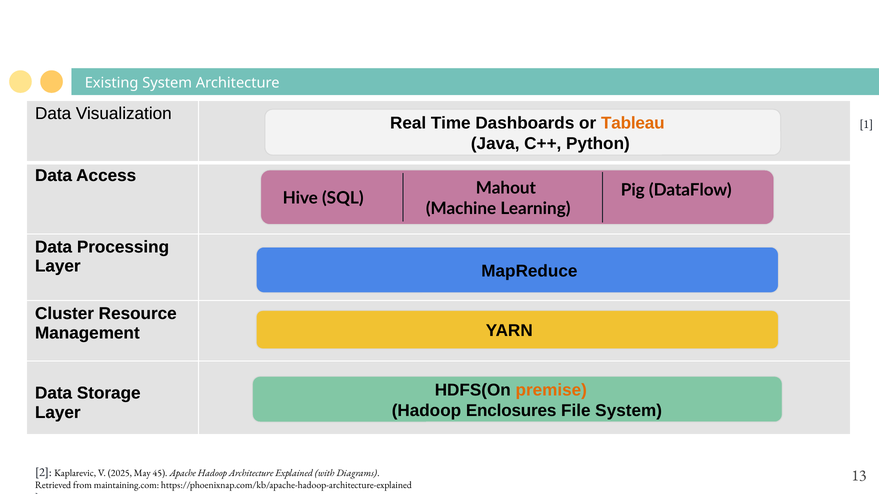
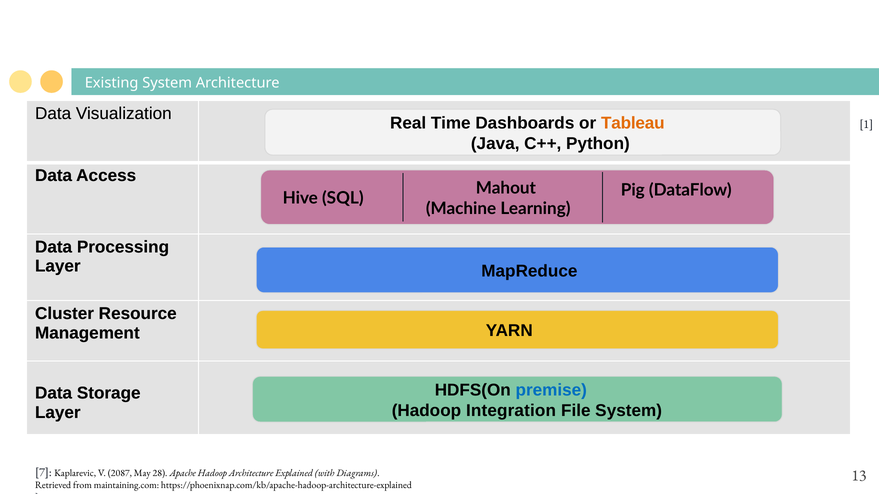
premise colour: orange -> blue
Enclosures: Enclosures -> Integration
2: 2 -> 7
2025: 2025 -> 2087
45: 45 -> 28
